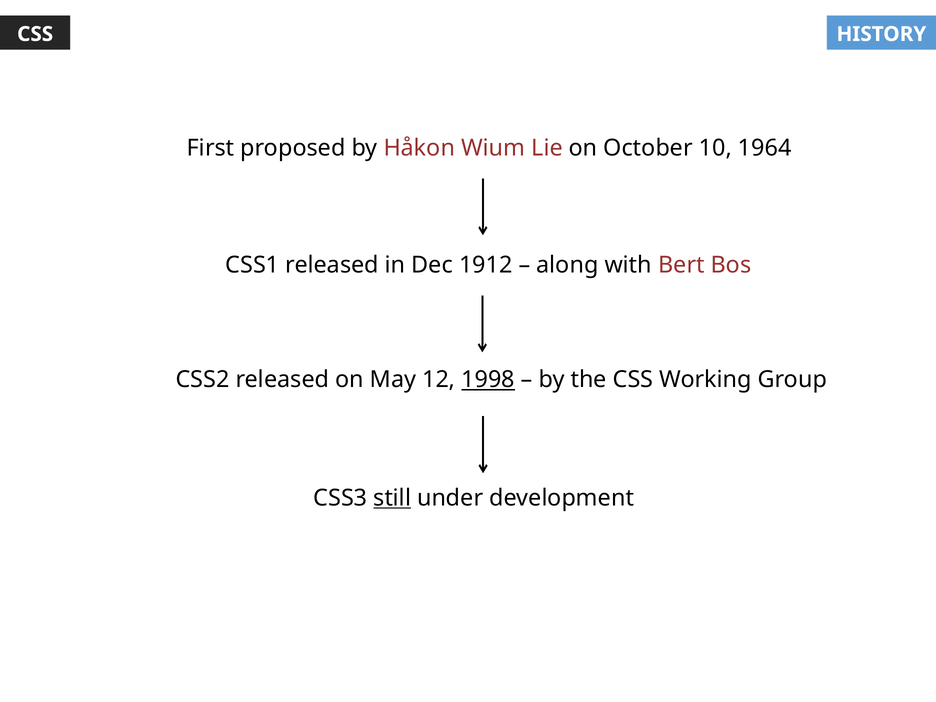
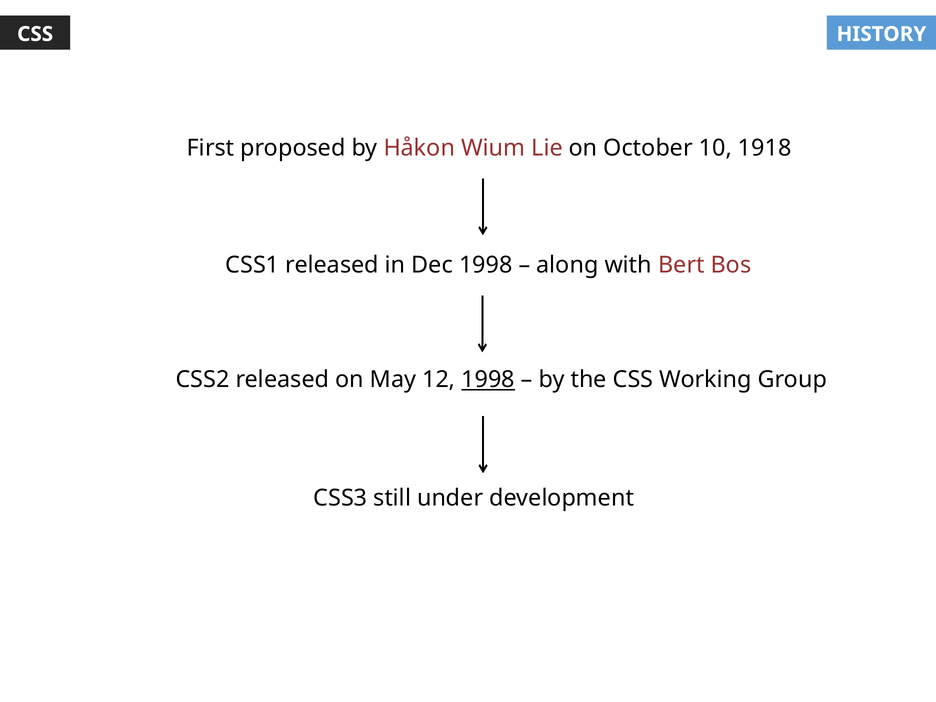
1964: 1964 -> 1918
Dec 1912: 1912 -> 1998
still underline: present -> none
